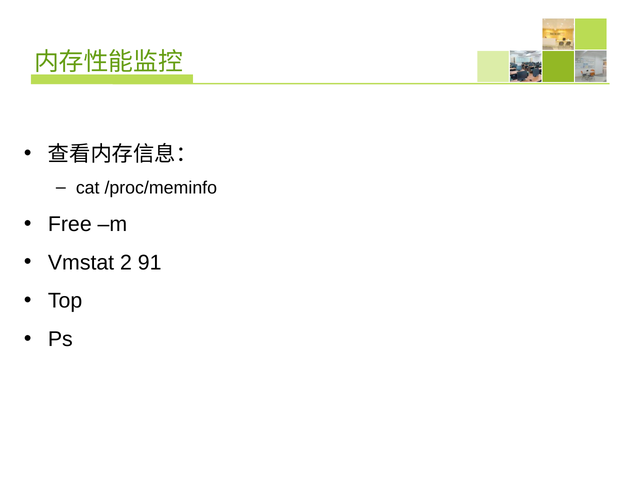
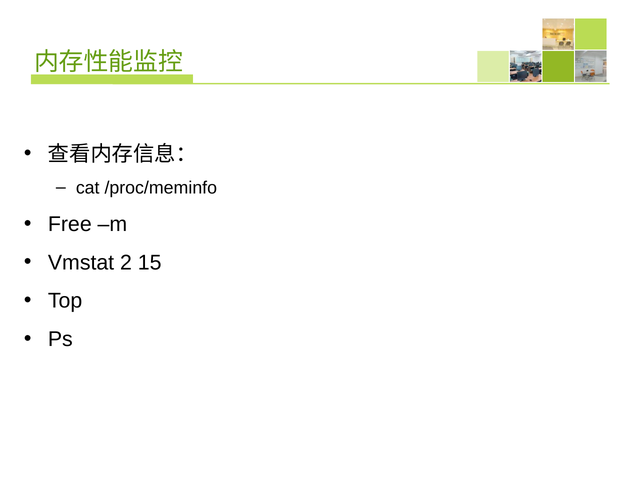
91: 91 -> 15
